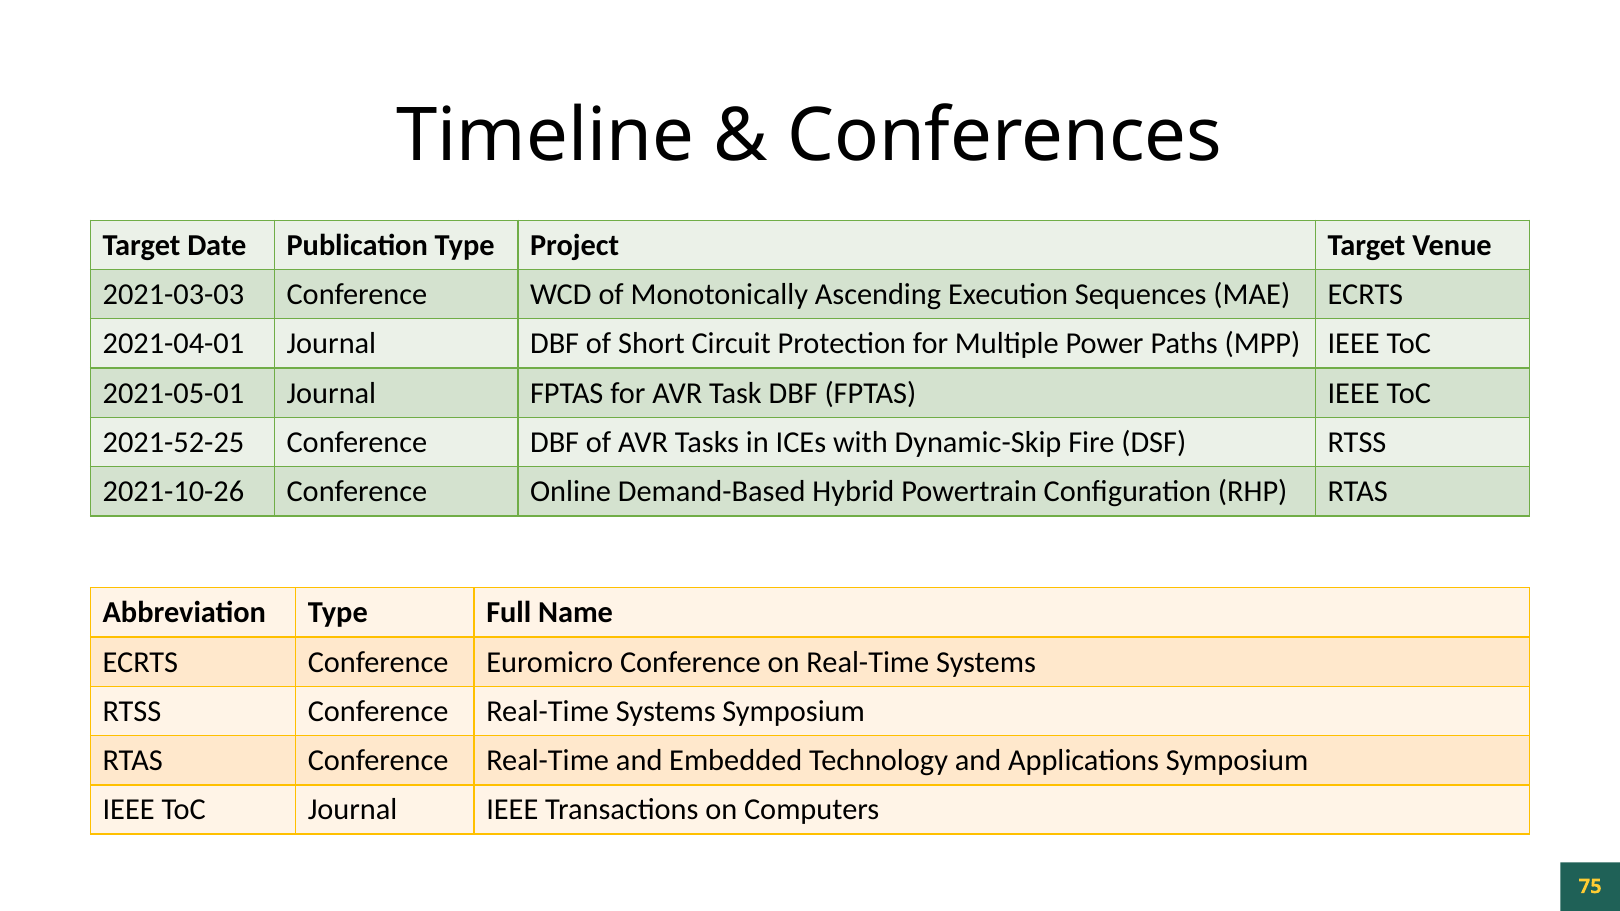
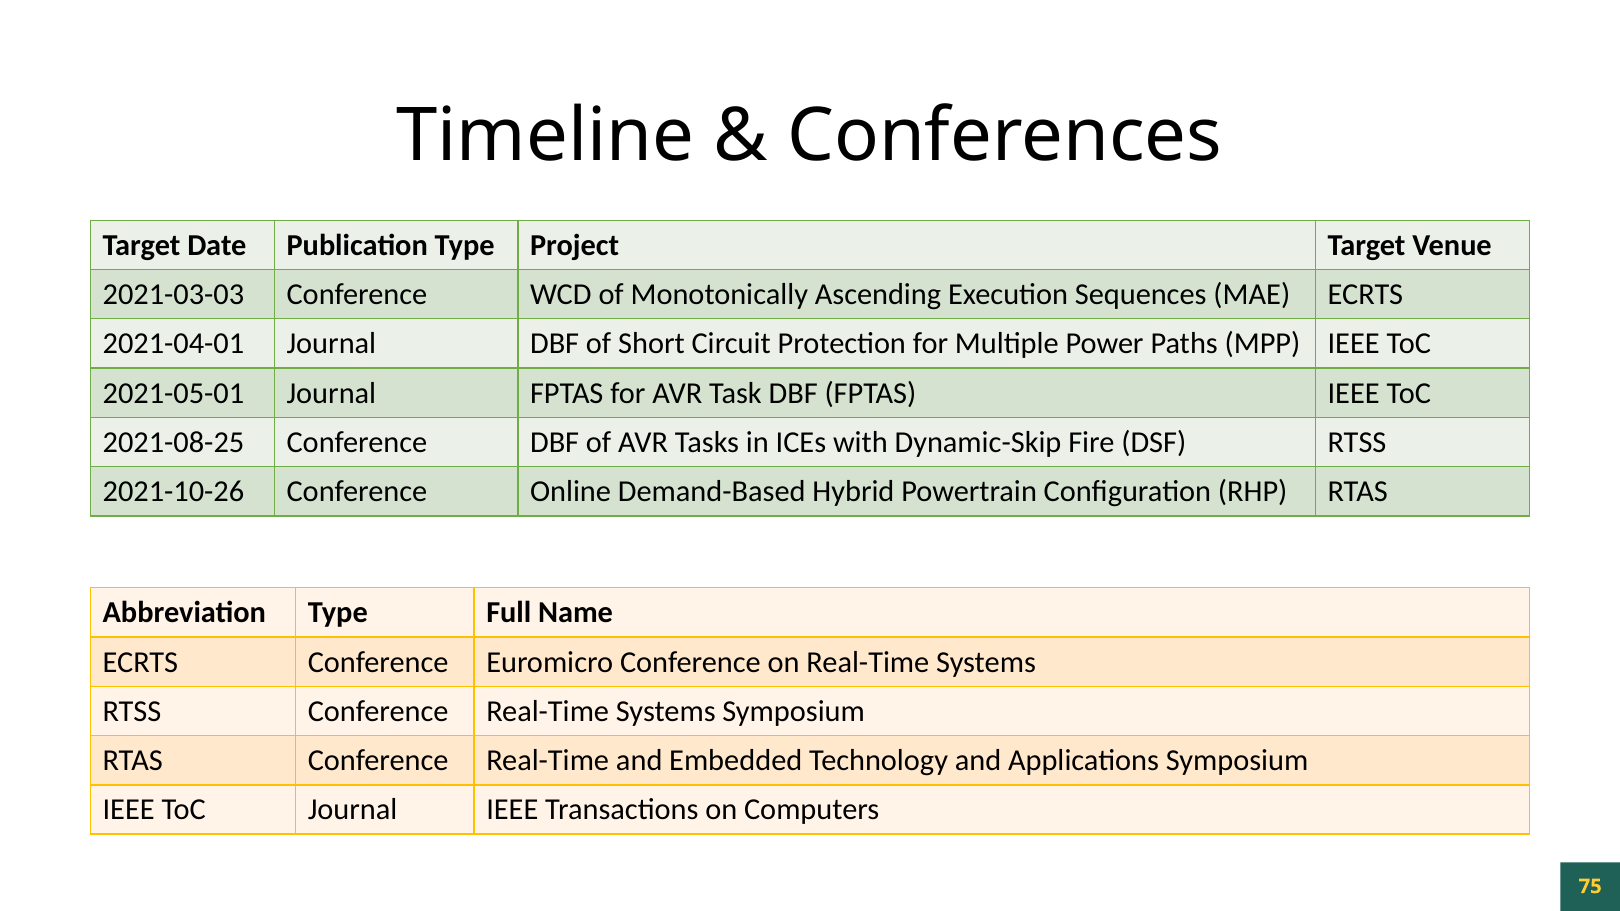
2021-52-25: 2021-52-25 -> 2021-08-25
